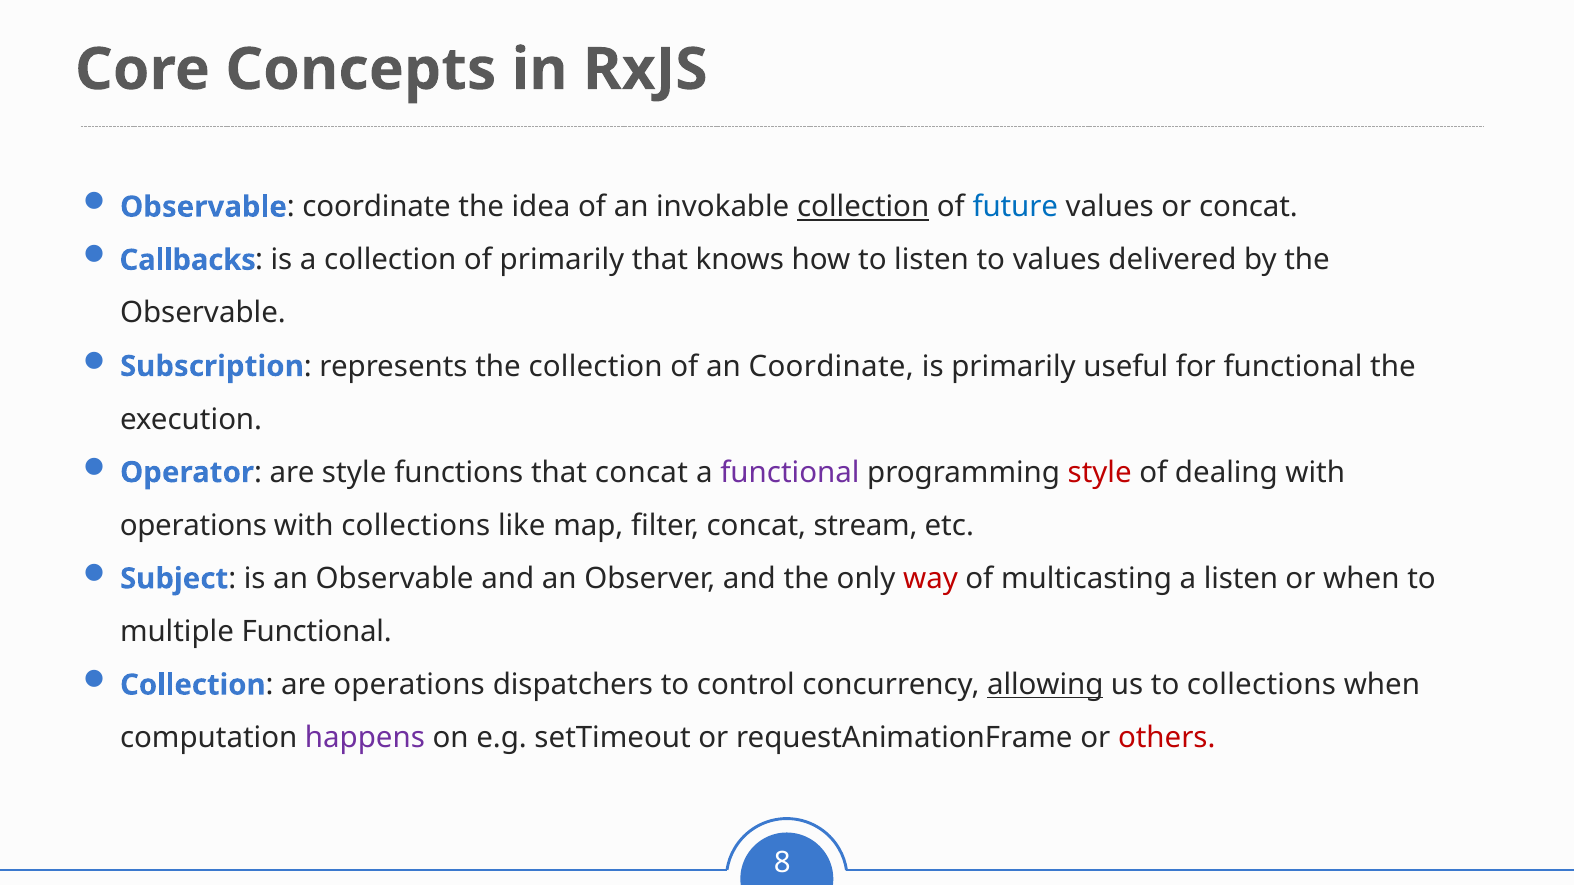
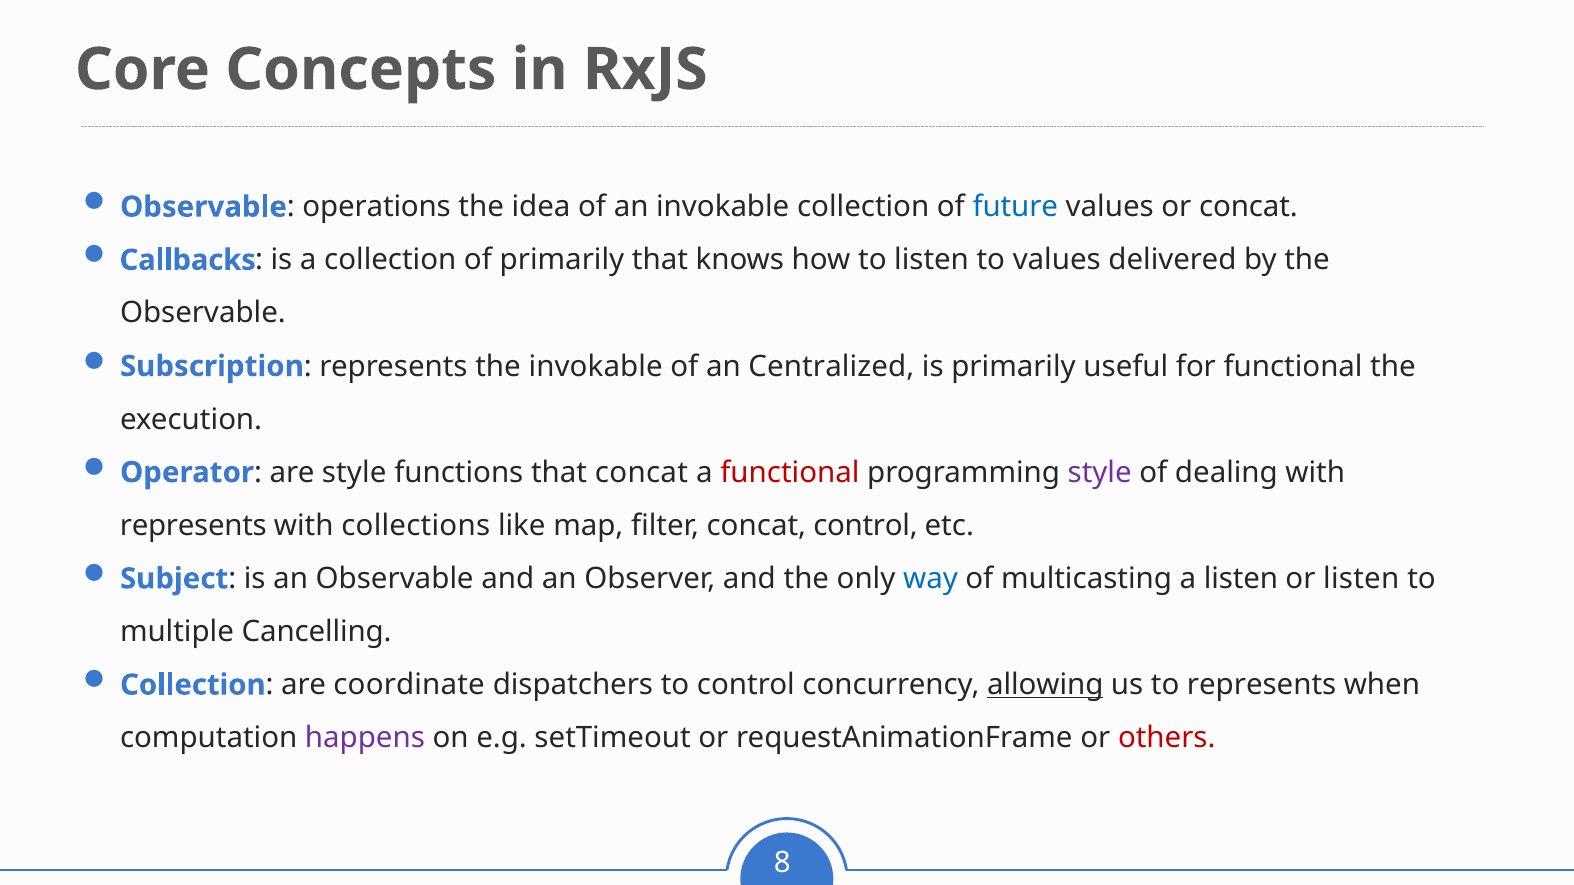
coordinate at (377, 207): coordinate -> operations
collection at (863, 207) underline: present -> none
the collection: collection -> invokable
an Coordinate: Coordinate -> Centralized
functional at (790, 472) colour: purple -> red
style at (1100, 472) colour: red -> purple
operations at (193, 526): operations -> represents
concat stream: stream -> control
way colour: red -> blue
or when: when -> listen
multiple Functional: Functional -> Cancelling
are operations: operations -> coordinate
to collections: collections -> represents
